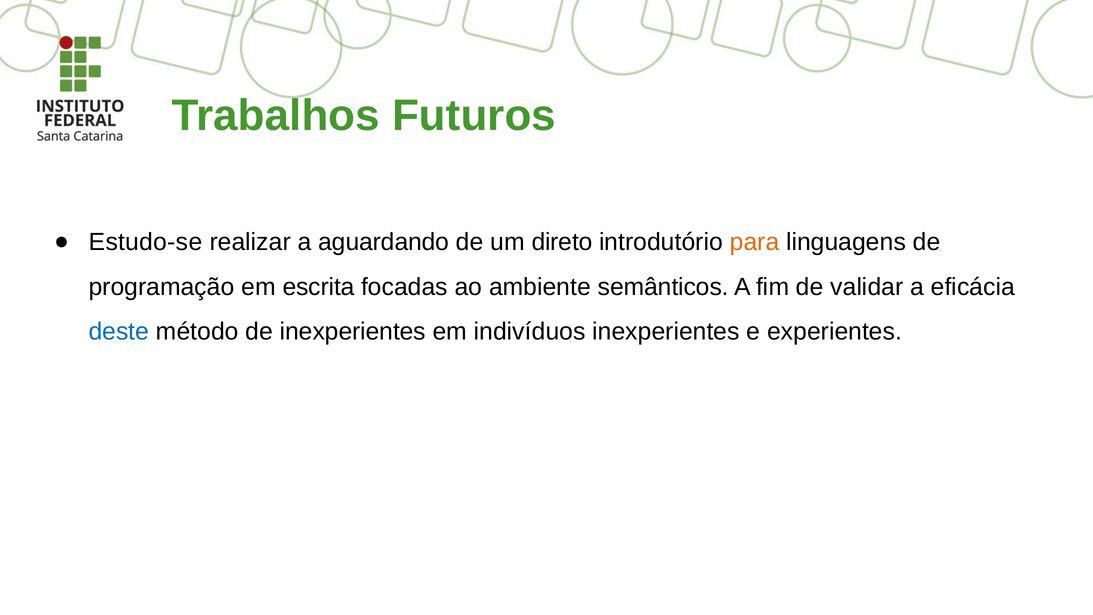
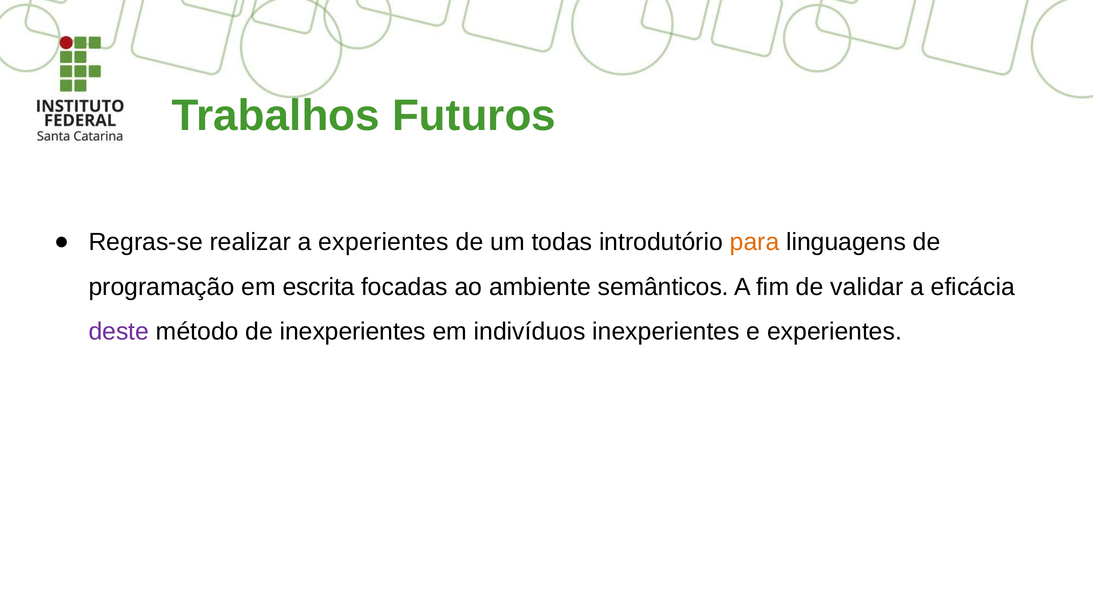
Estudo-se: Estudo-se -> Regras-se
a aguardando: aguardando -> experientes
direto: direto -> todas
deste colour: blue -> purple
